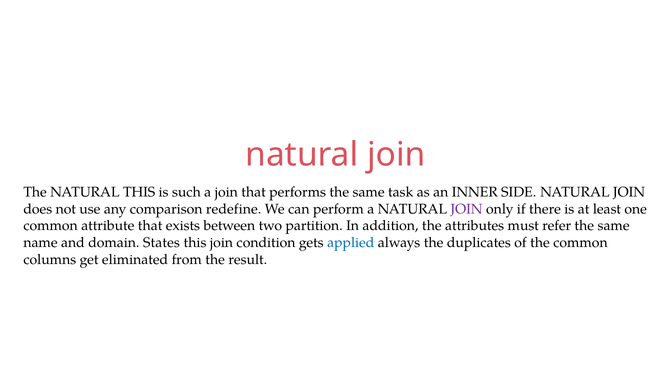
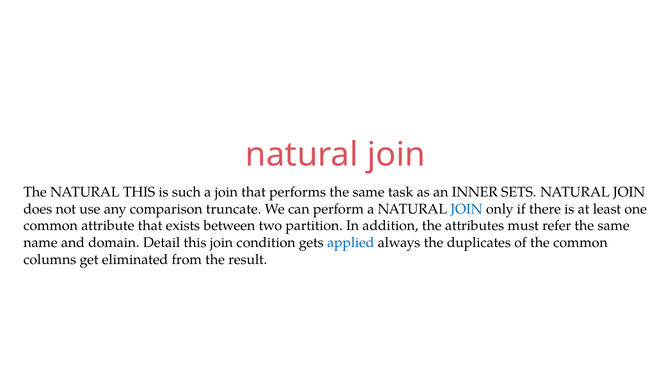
SIDE: SIDE -> SETS
redefine: redefine -> truncate
JOIN at (467, 209) colour: purple -> blue
States: States -> Detail
